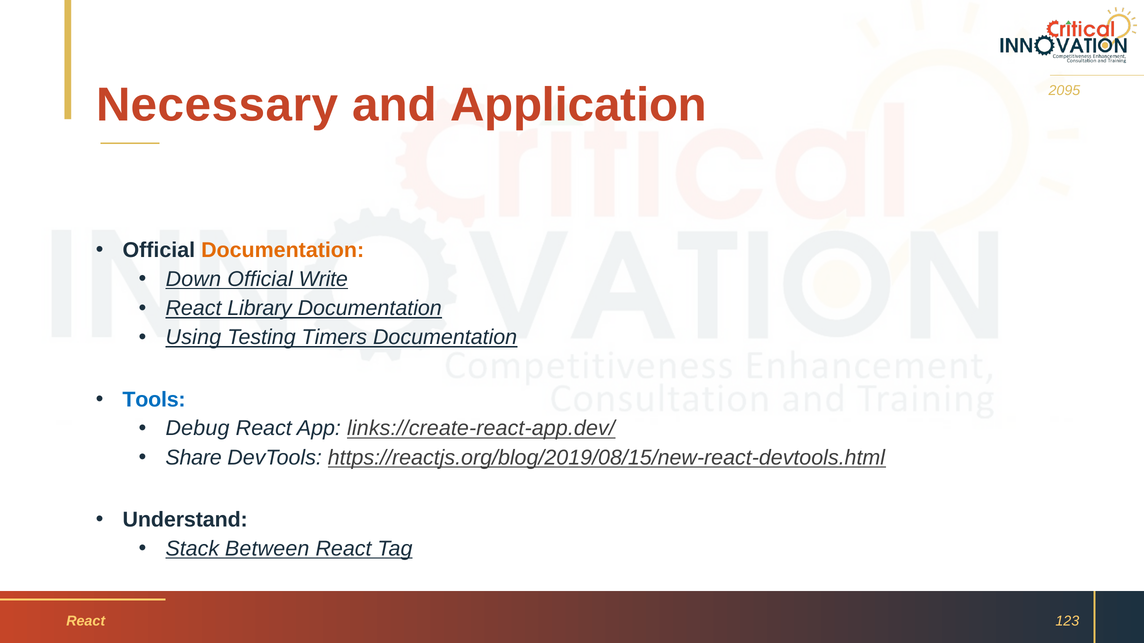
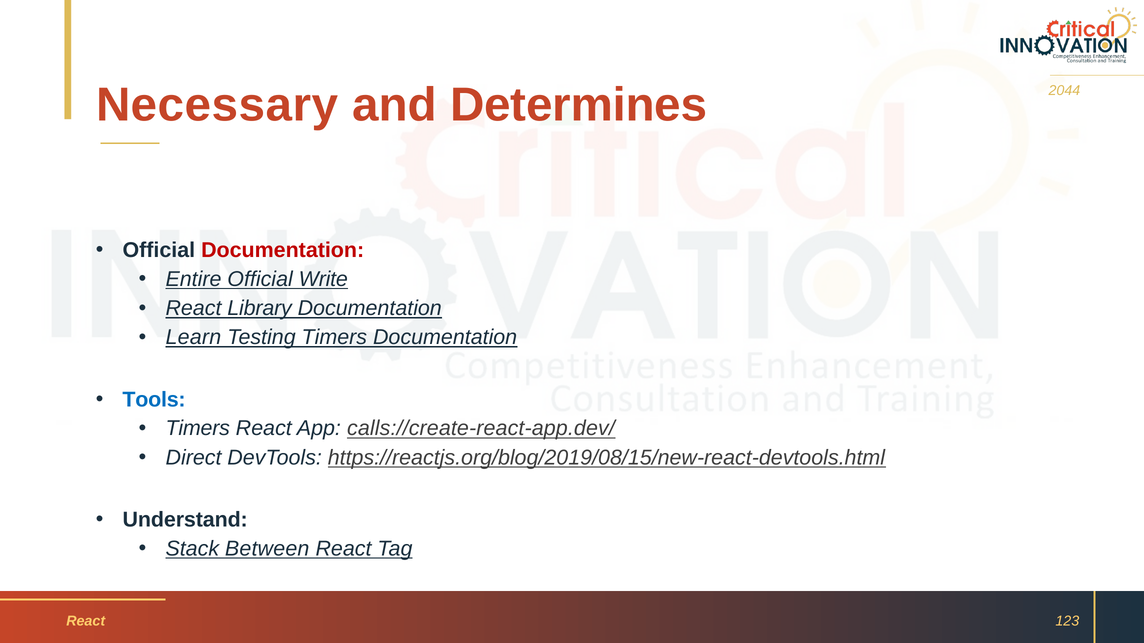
Application: Application -> Determines
2095: 2095 -> 2044
Documentation at (283, 251) colour: orange -> red
Down: Down -> Entire
Using: Using -> Learn
Debug at (198, 429): Debug -> Timers
links://create-react-app.dev/: links://create-react-app.dev/ -> calls://create-react-app.dev/
Share: Share -> Direct
